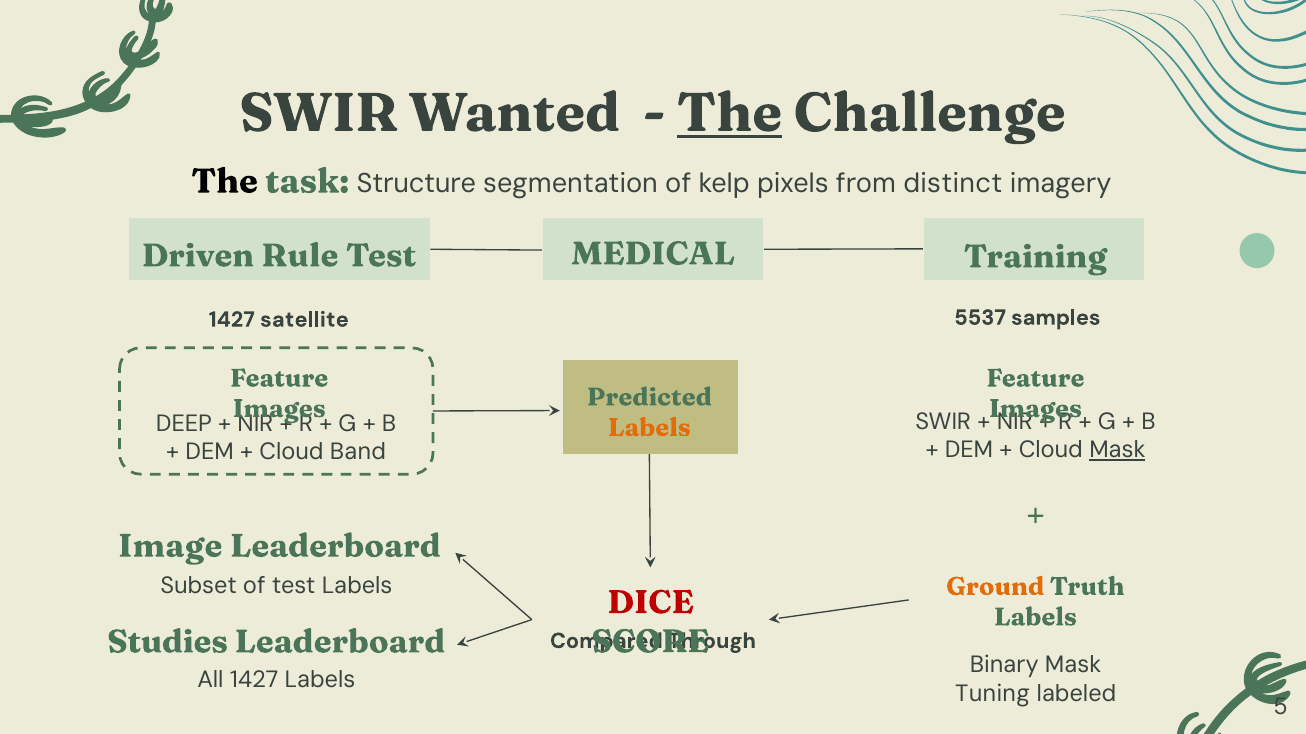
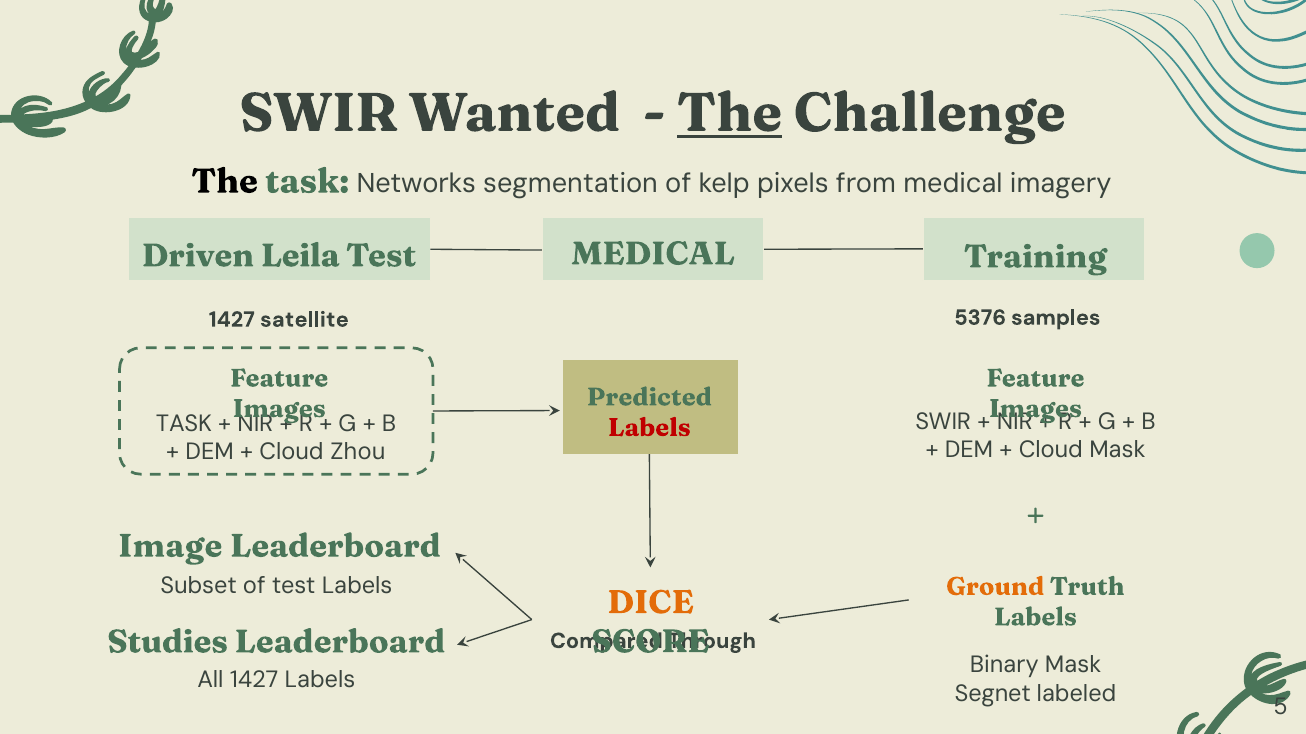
Structure: Structure -> Networks
from distinct: distinct -> medical
Rule: Rule -> Leila
5537: 5537 -> 5376
DEEP at (184, 424): DEEP -> TASK
Labels at (649, 428) colour: orange -> red
Mask at (1117, 450) underline: present -> none
Band: Band -> Zhou
DICE colour: red -> orange
Tuning: Tuning -> Segnet
